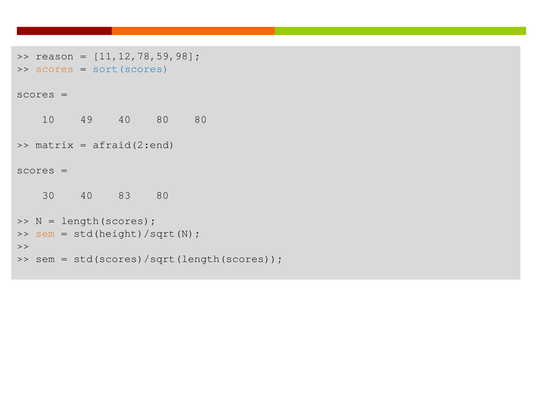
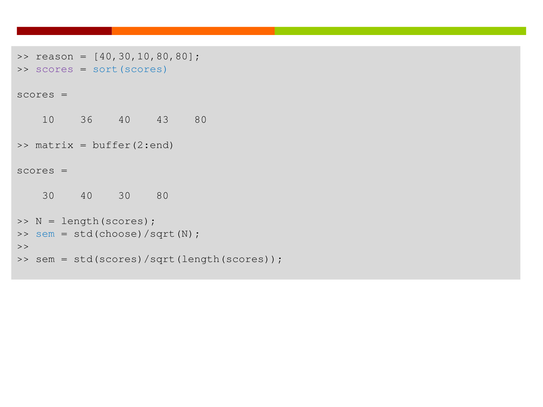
11,12,78,59,98: 11,12,78,59,98 -> 40,30,10,80,80
scores at (55, 69) colour: orange -> purple
49: 49 -> 36
40 80: 80 -> 43
afraid(2:end: afraid(2:end -> buffer(2:end
40 83: 83 -> 30
sem at (45, 233) colour: orange -> blue
std(height)/sqrt(N: std(height)/sqrt(N -> std(choose)/sqrt(N
